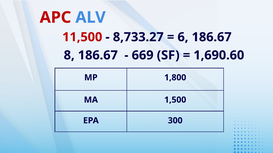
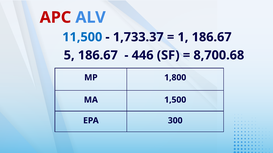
11,500 colour: red -> blue
8,733.27: 8,733.27 -> 1,733.37
6: 6 -> 1
8: 8 -> 5
669: 669 -> 446
1,690.60: 1,690.60 -> 8,700.68
